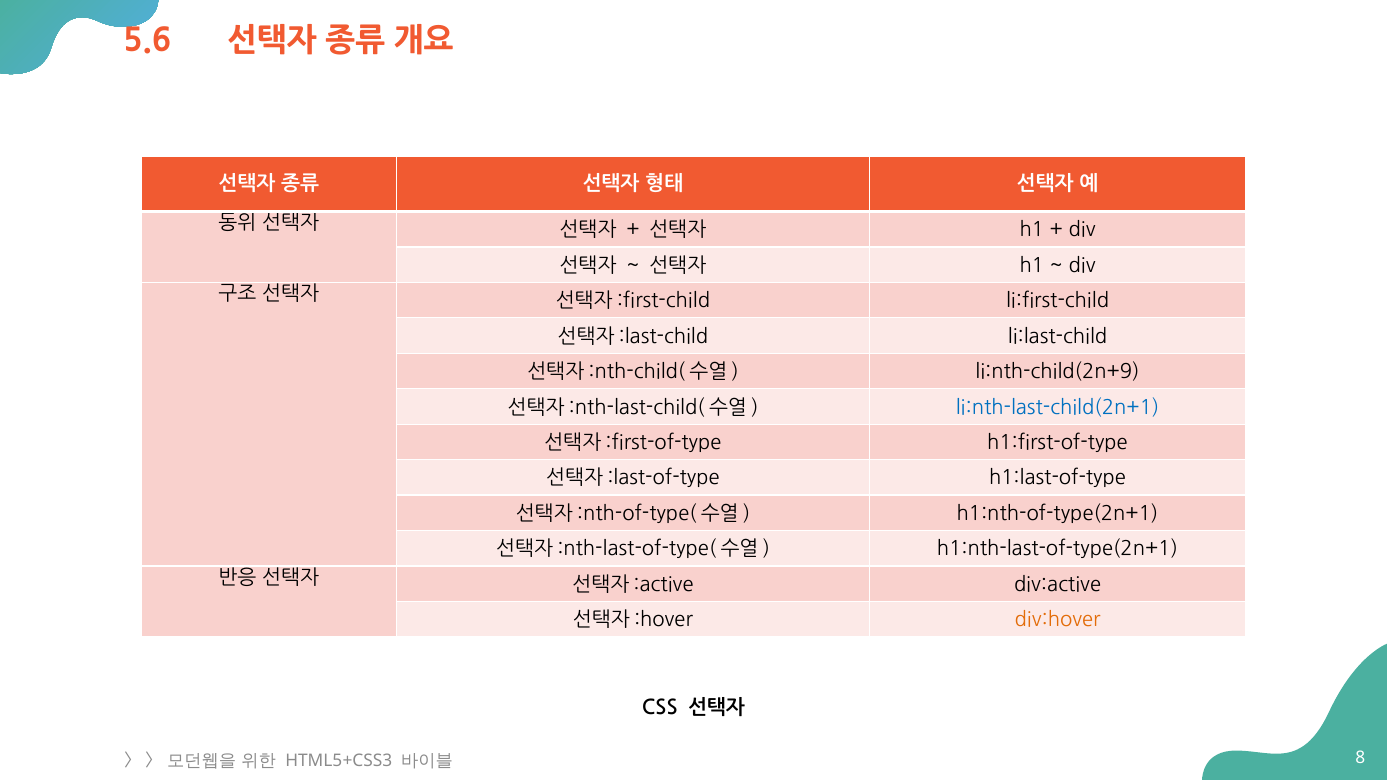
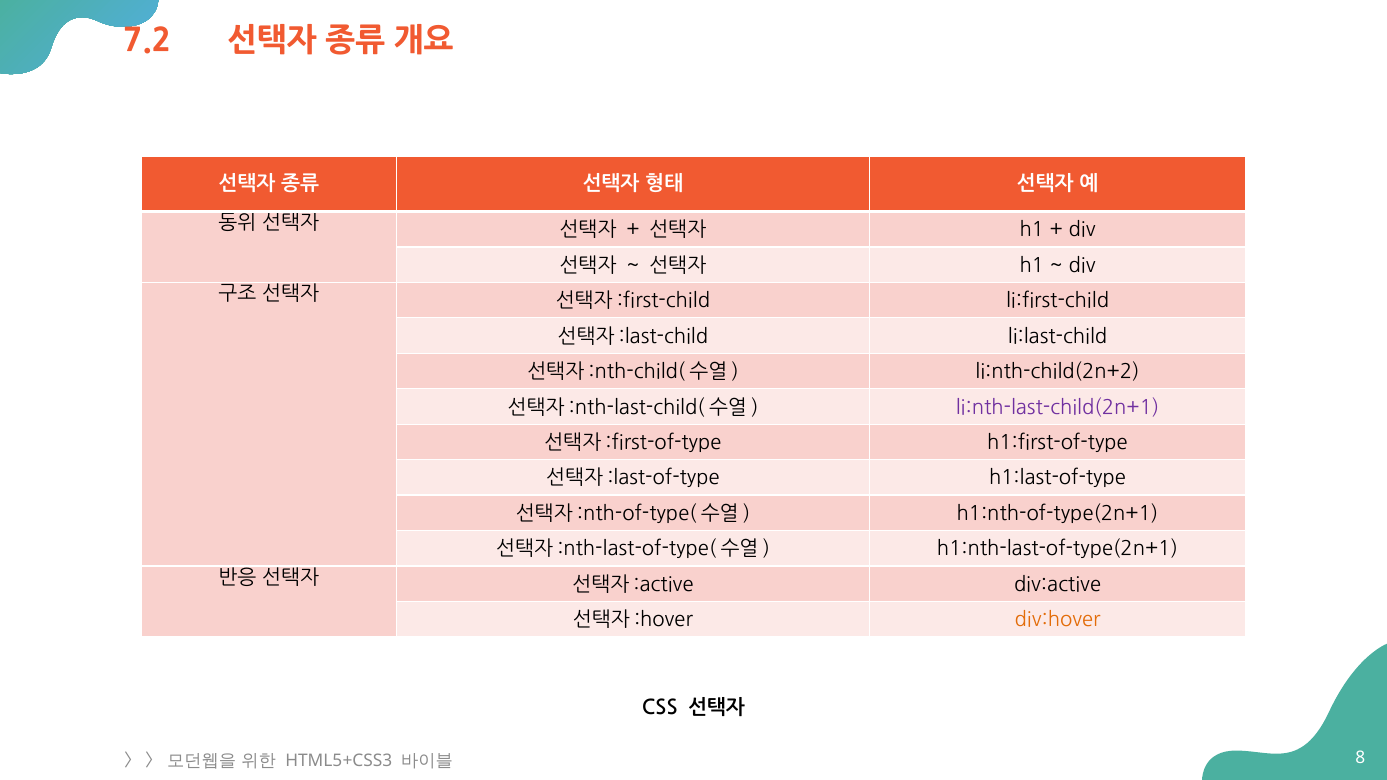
5.6: 5.6 -> 7.2
li:nth-child(2n+9: li:nth-child(2n+9 -> li:nth-child(2n+2
li:nth-last-child(2n+1 colour: blue -> purple
